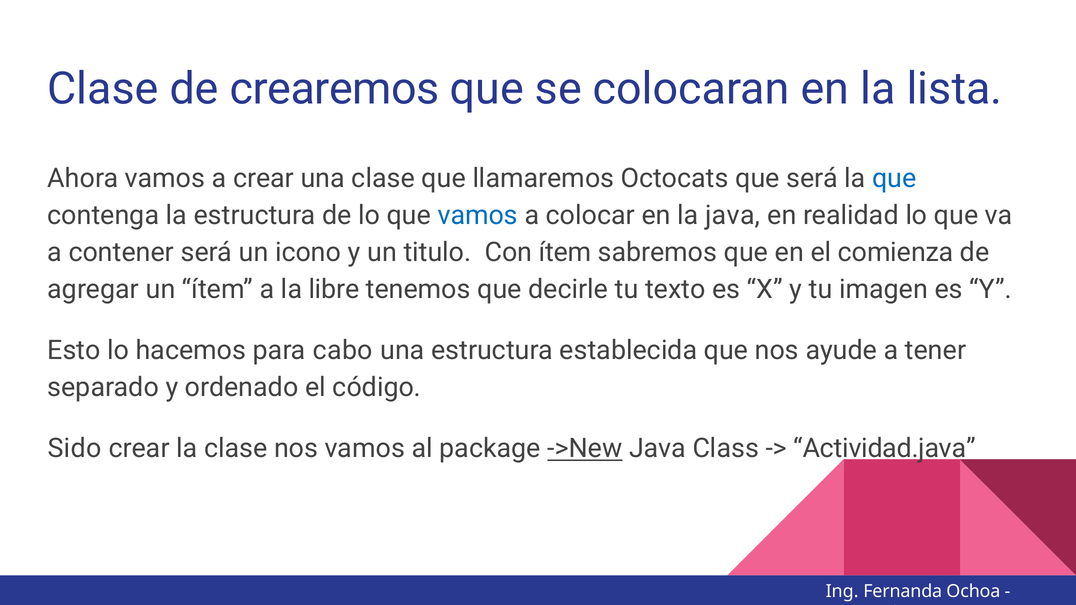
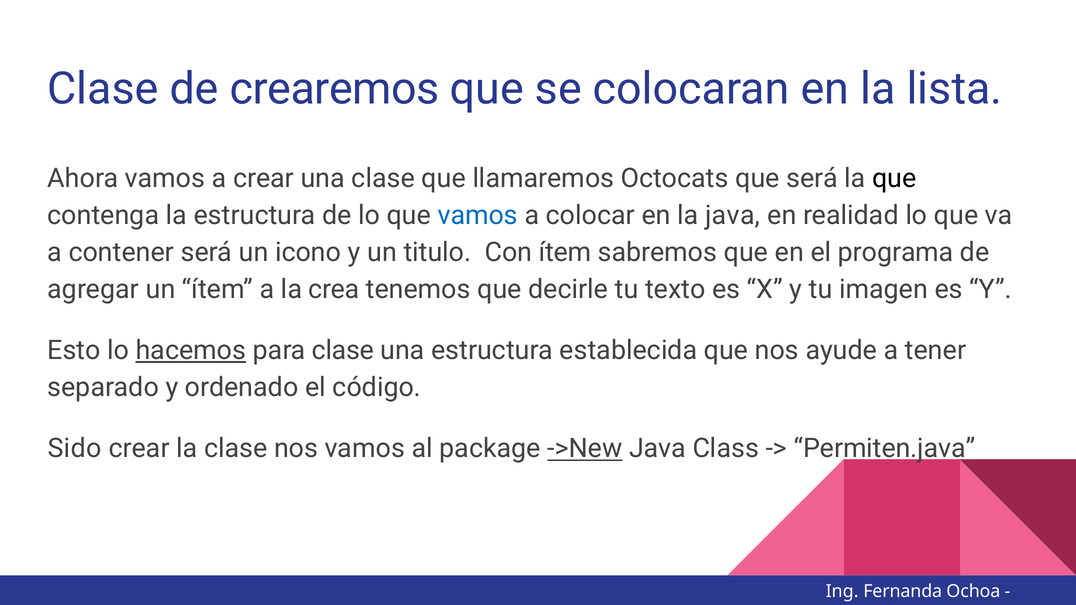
que at (894, 178) colour: blue -> black
comienza: comienza -> programa
libre: libre -> crea
hacemos underline: none -> present
para cabo: cabo -> clase
Actividad.java: Actividad.java -> Permiten.java
